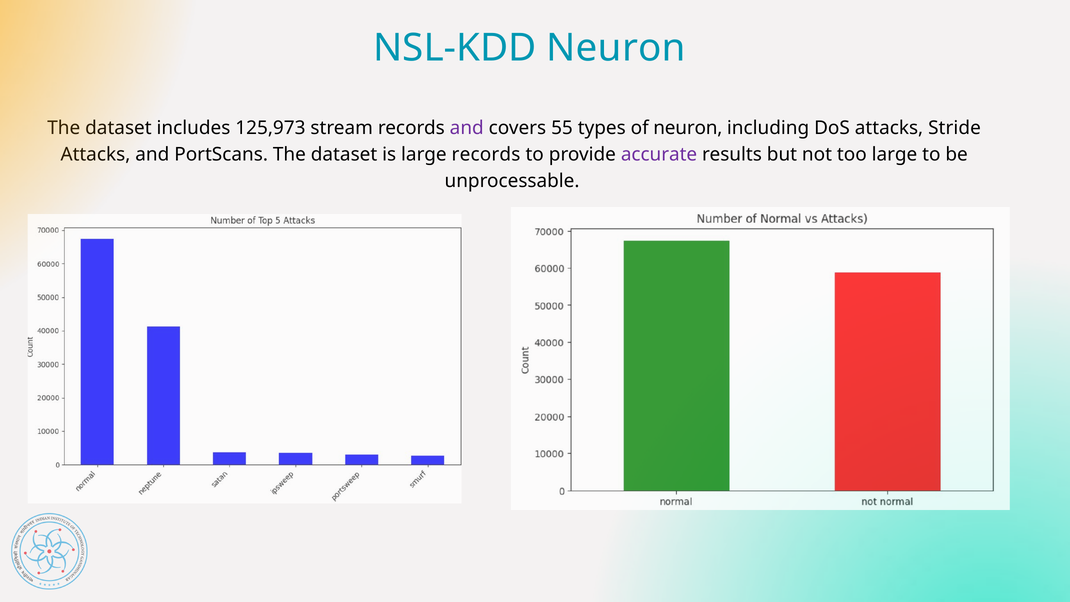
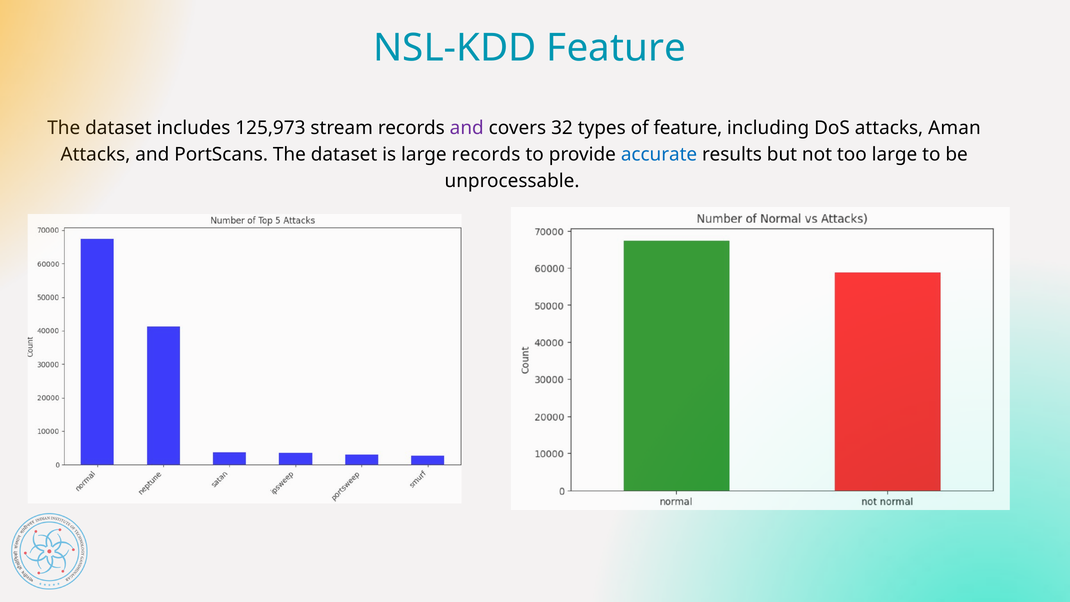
Neuron at (616, 48): Neuron -> Feature
55: 55 -> 32
of neuron: neuron -> feature
Stride: Stride -> Aman
accurate colour: purple -> blue
